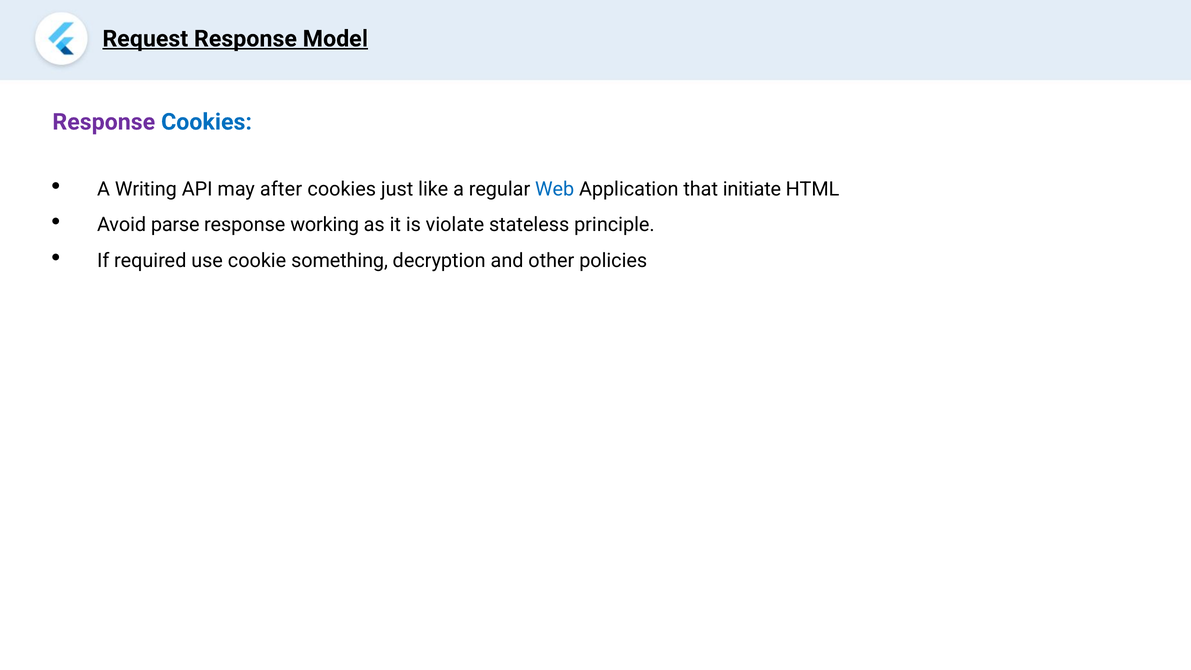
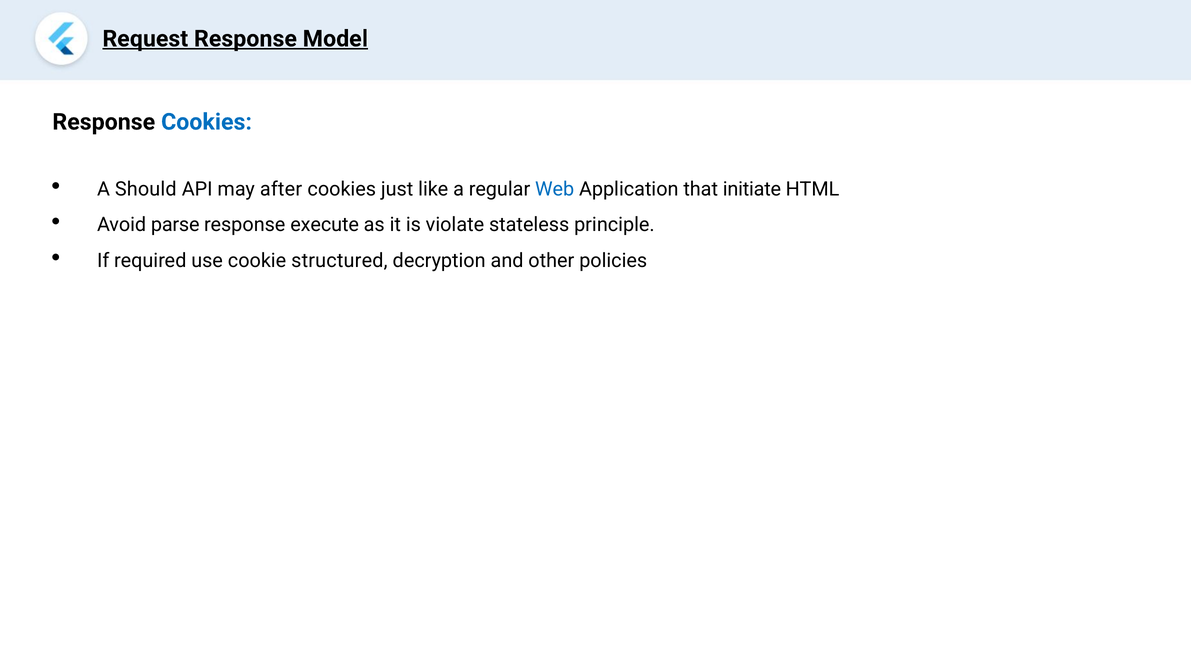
Response at (104, 122) colour: purple -> black
Writing: Writing -> Should
working: working -> execute
something: something -> structured
